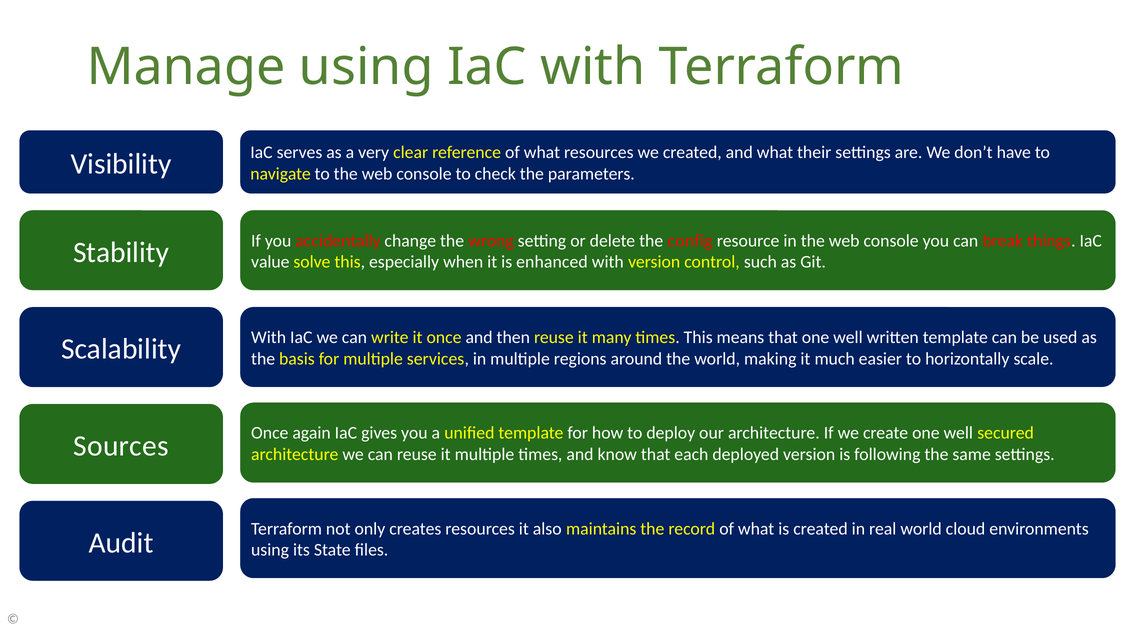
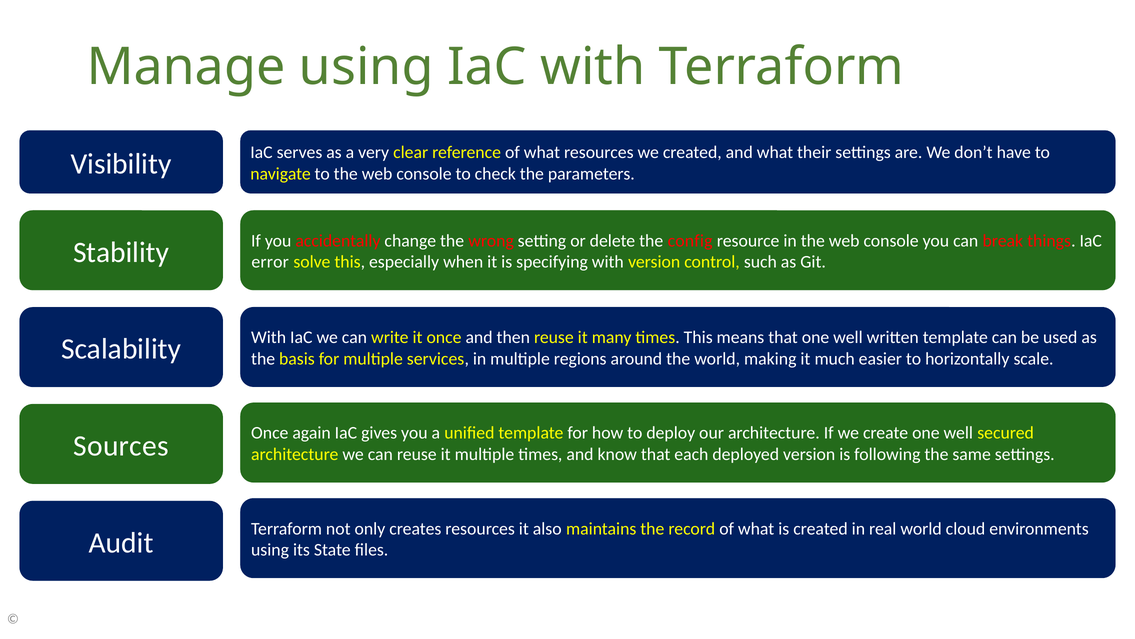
value: value -> error
enhanced: enhanced -> specifying
